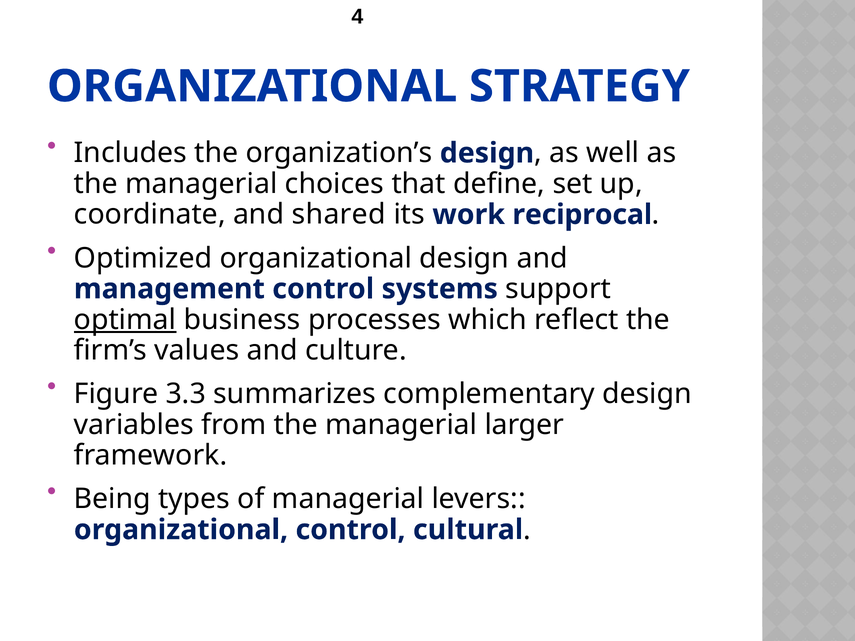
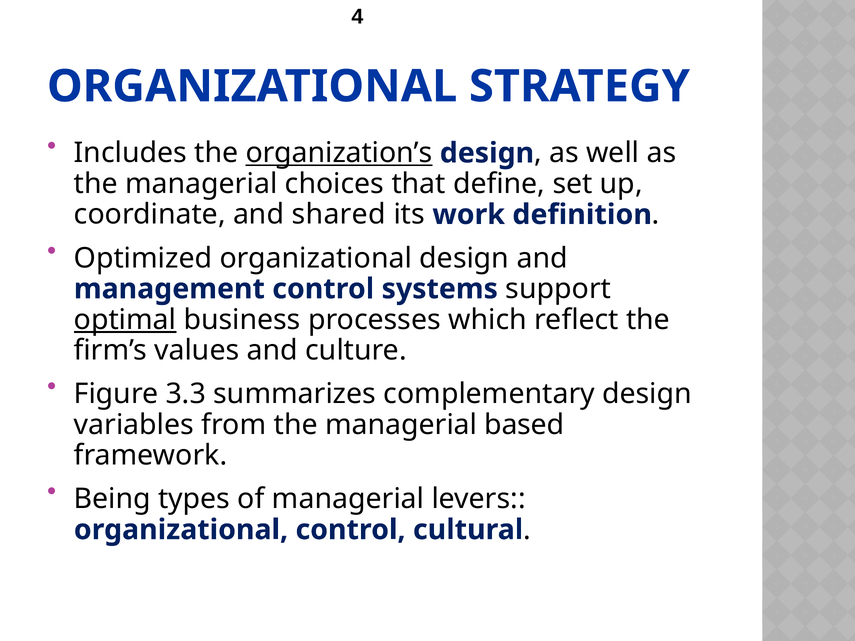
organization’s underline: none -> present
reciprocal: reciprocal -> definition
larger: larger -> based
